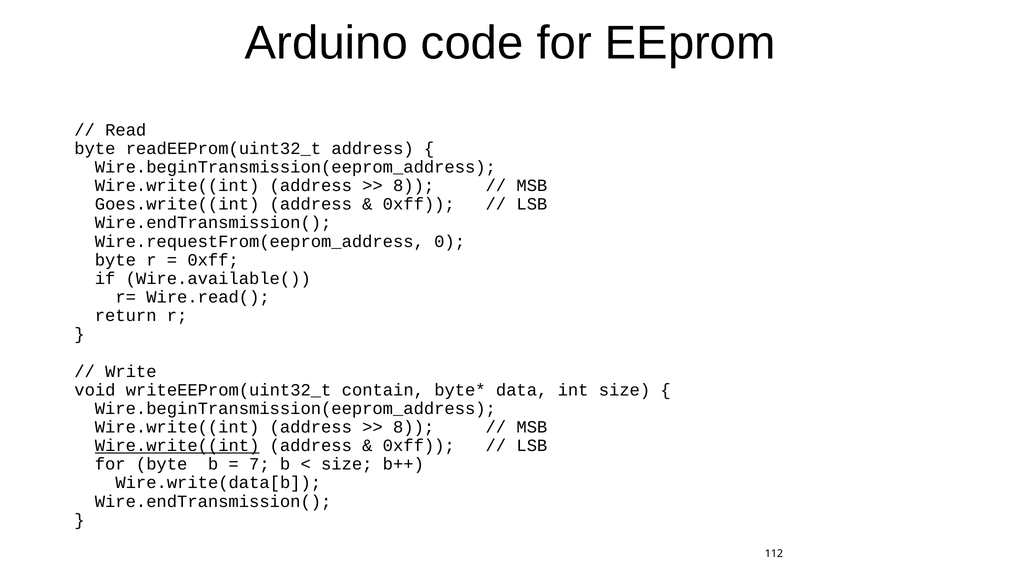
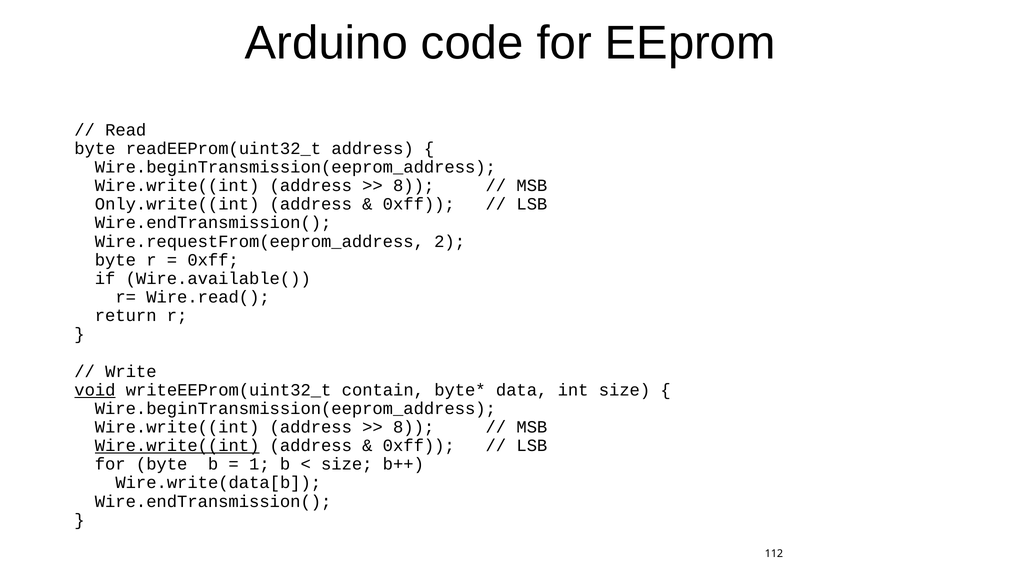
Goes.write((int: Goes.write((int -> Only.write((int
0: 0 -> 2
void underline: none -> present
7: 7 -> 1
